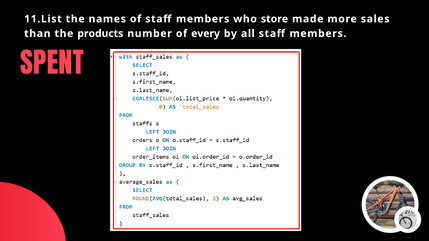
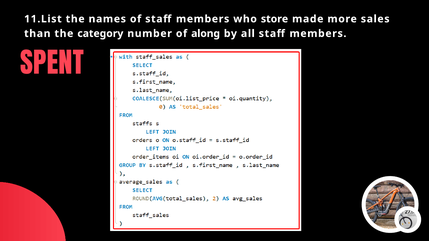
products: products -> category
every: every -> along
